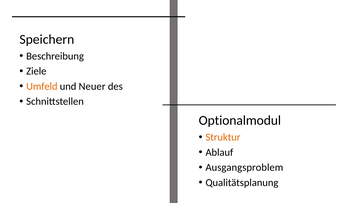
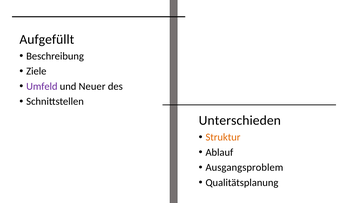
Speichern: Speichern -> Aufgefüllt
Umfeld colour: orange -> purple
Optionalmodul: Optionalmodul -> Unterschieden
